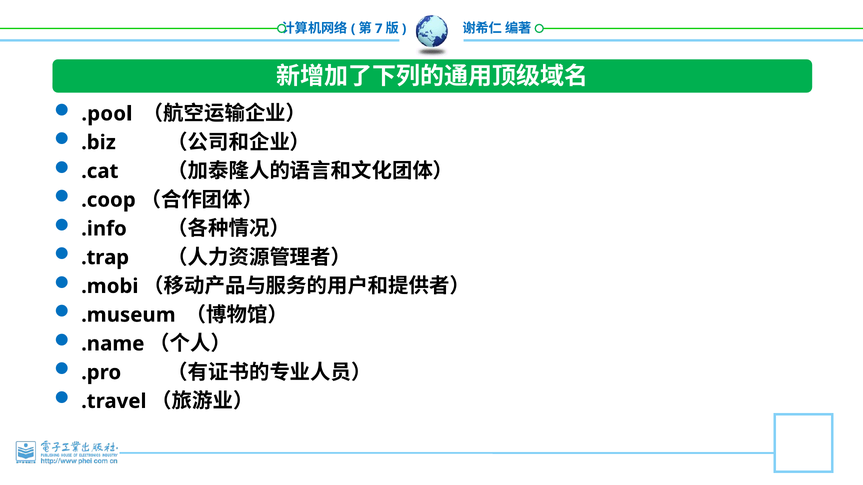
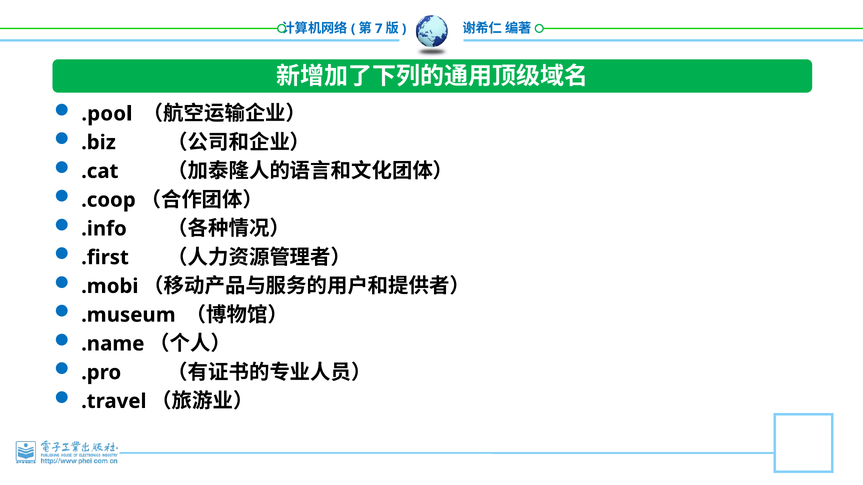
.trap: .trap -> .first
